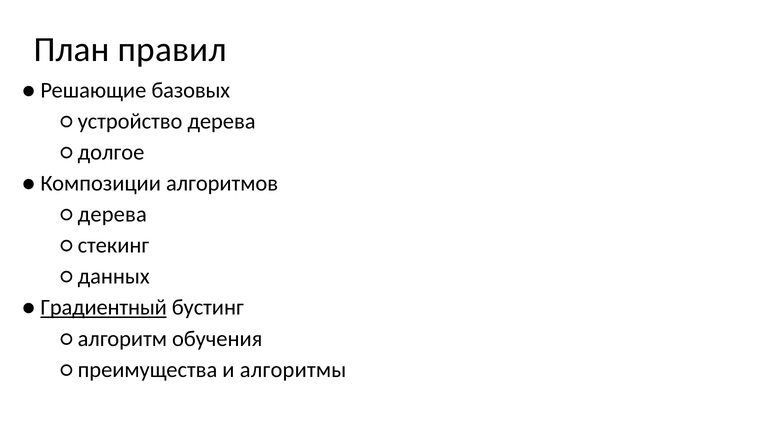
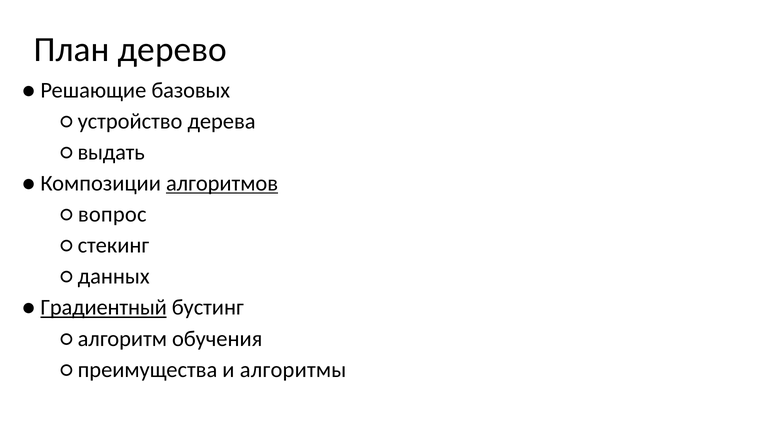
правил: правил -> дерево
долгое: долгое -> выдать
алгоритмов underline: none -> present
дерева at (112, 214): дерева -> вопрос
